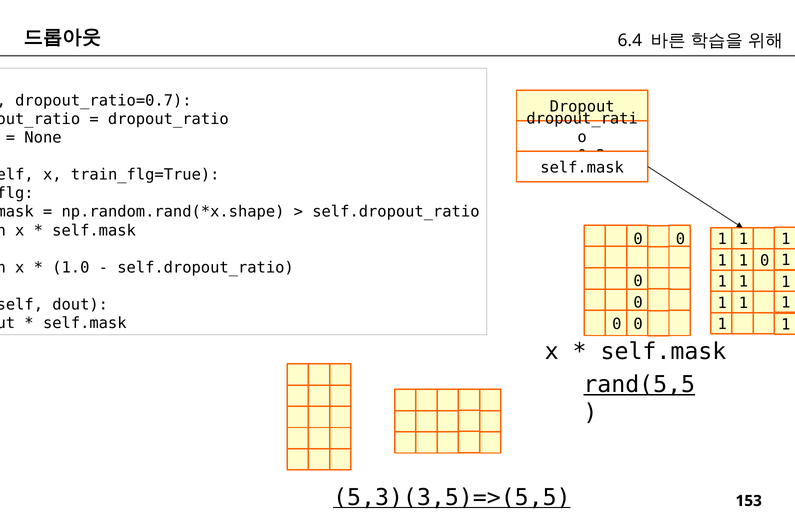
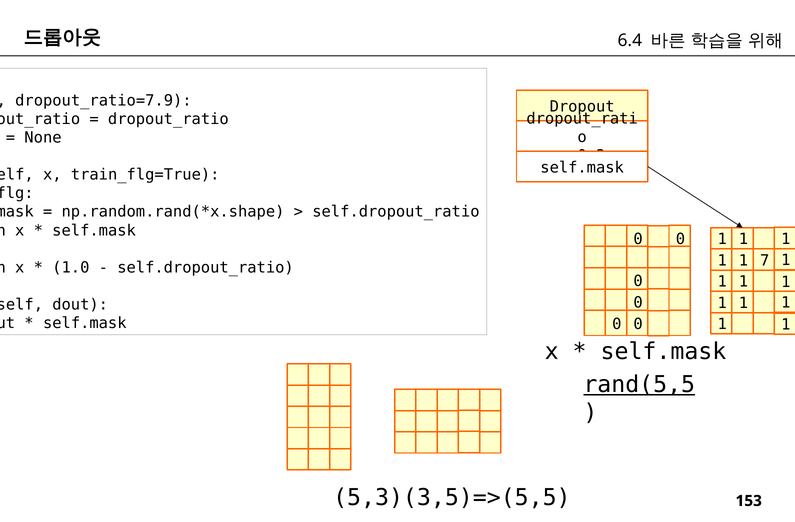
dropout_ratio=0.7: dropout_ratio=0.7 -> dropout_ratio=7.9
1 0: 0 -> 7
5,3)(3,5)=>(5,5 underline: present -> none
